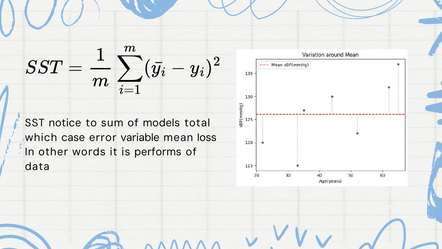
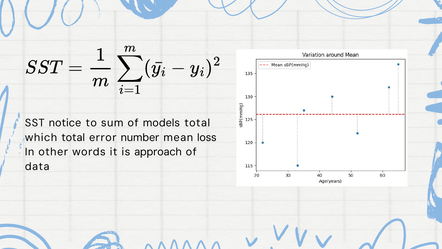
which case: case -> total
variable: variable -> number
performs: performs -> approach
